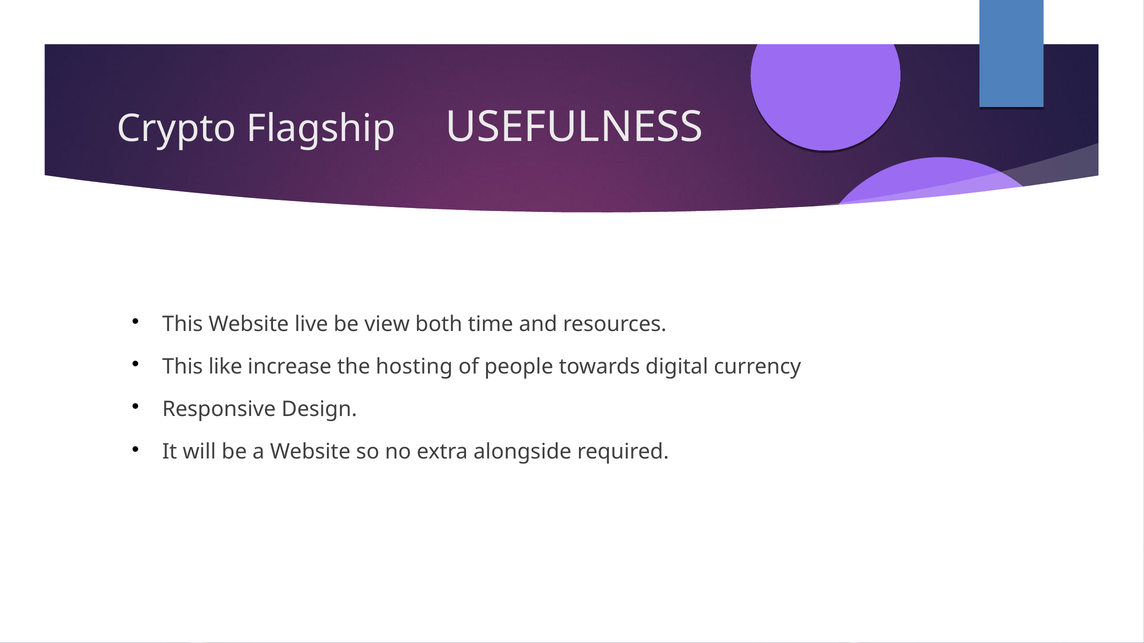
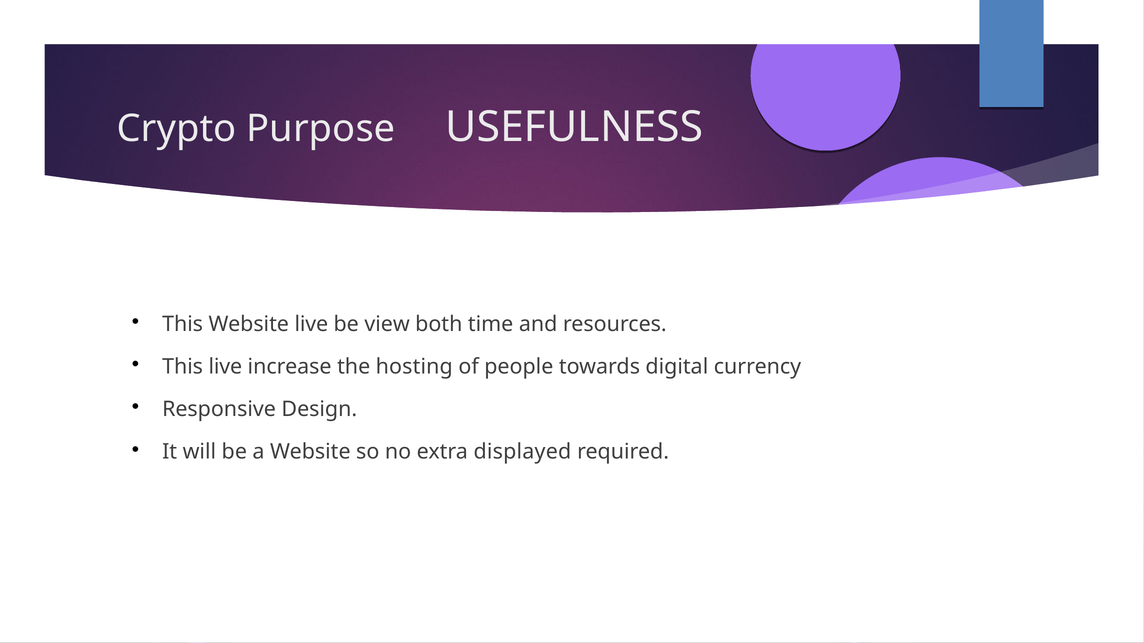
Flagship: Flagship -> Purpose
This like: like -> live
alongside: alongside -> displayed
